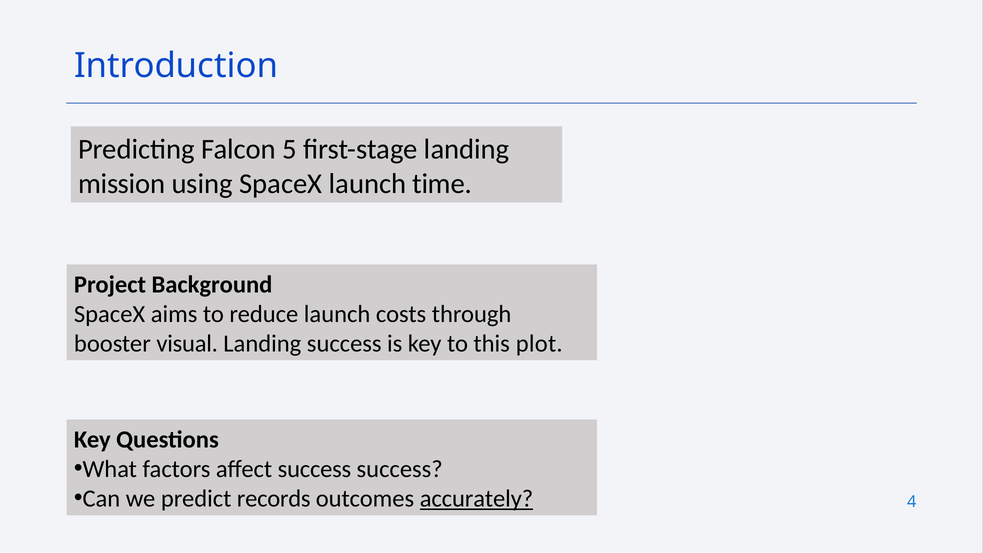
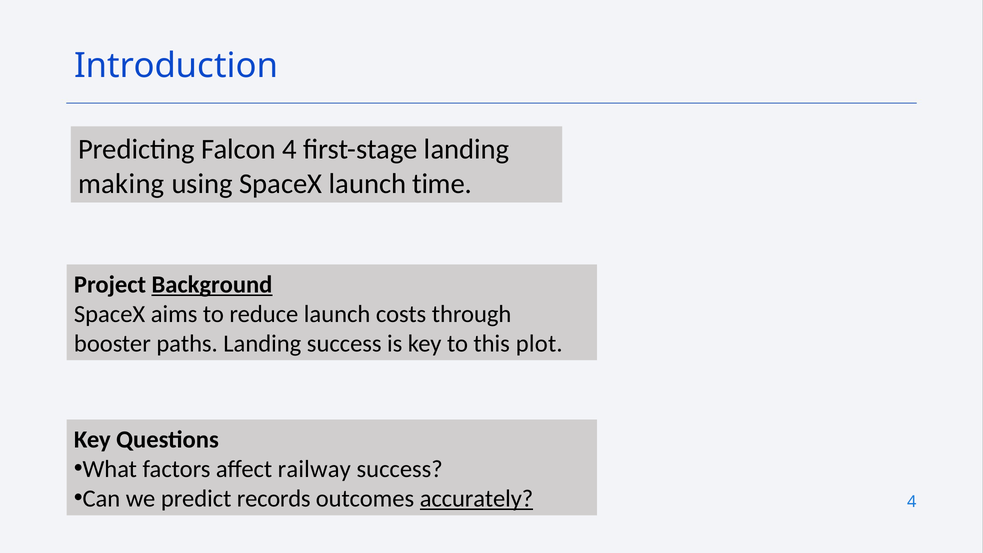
Falcon 5: 5 -> 4
mission: mission -> making
Background underline: none -> present
visual: visual -> paths
affect success: success -> railway
